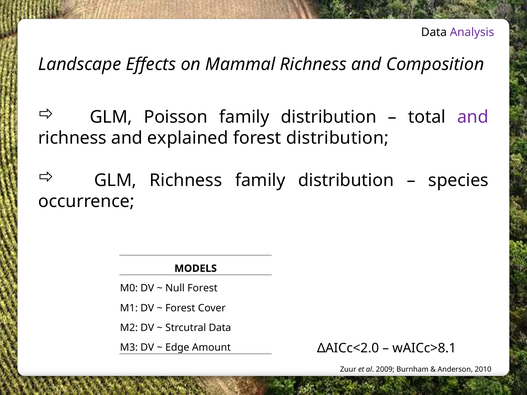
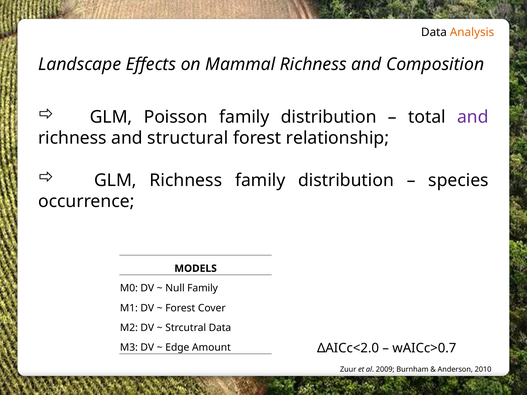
Analysis colour: purple -> orange
explained: explained -> structural
forest distribution: distribution -> relationship
Null Forest: Forest -> Family
wAICc>8.1: wAICc>8.1 -> wAICc>0.7
